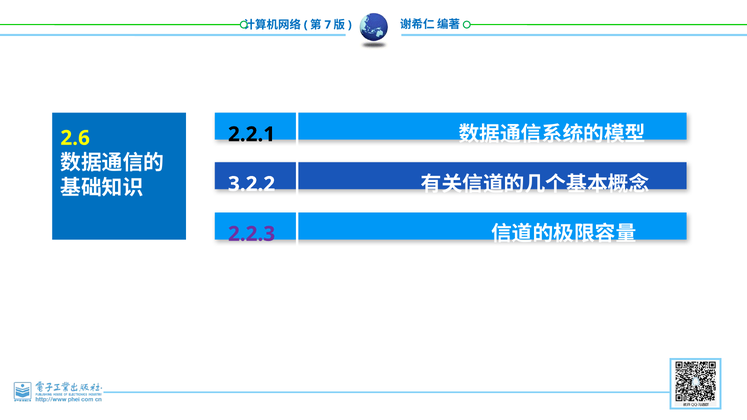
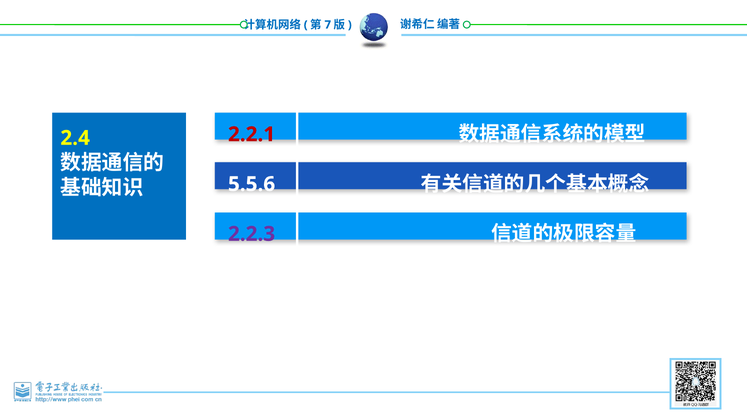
2.2.1 colour: black -> red
2.6: 2.6 -> 2.4
3.2.2: 3.2.2 -> 5.5.6
